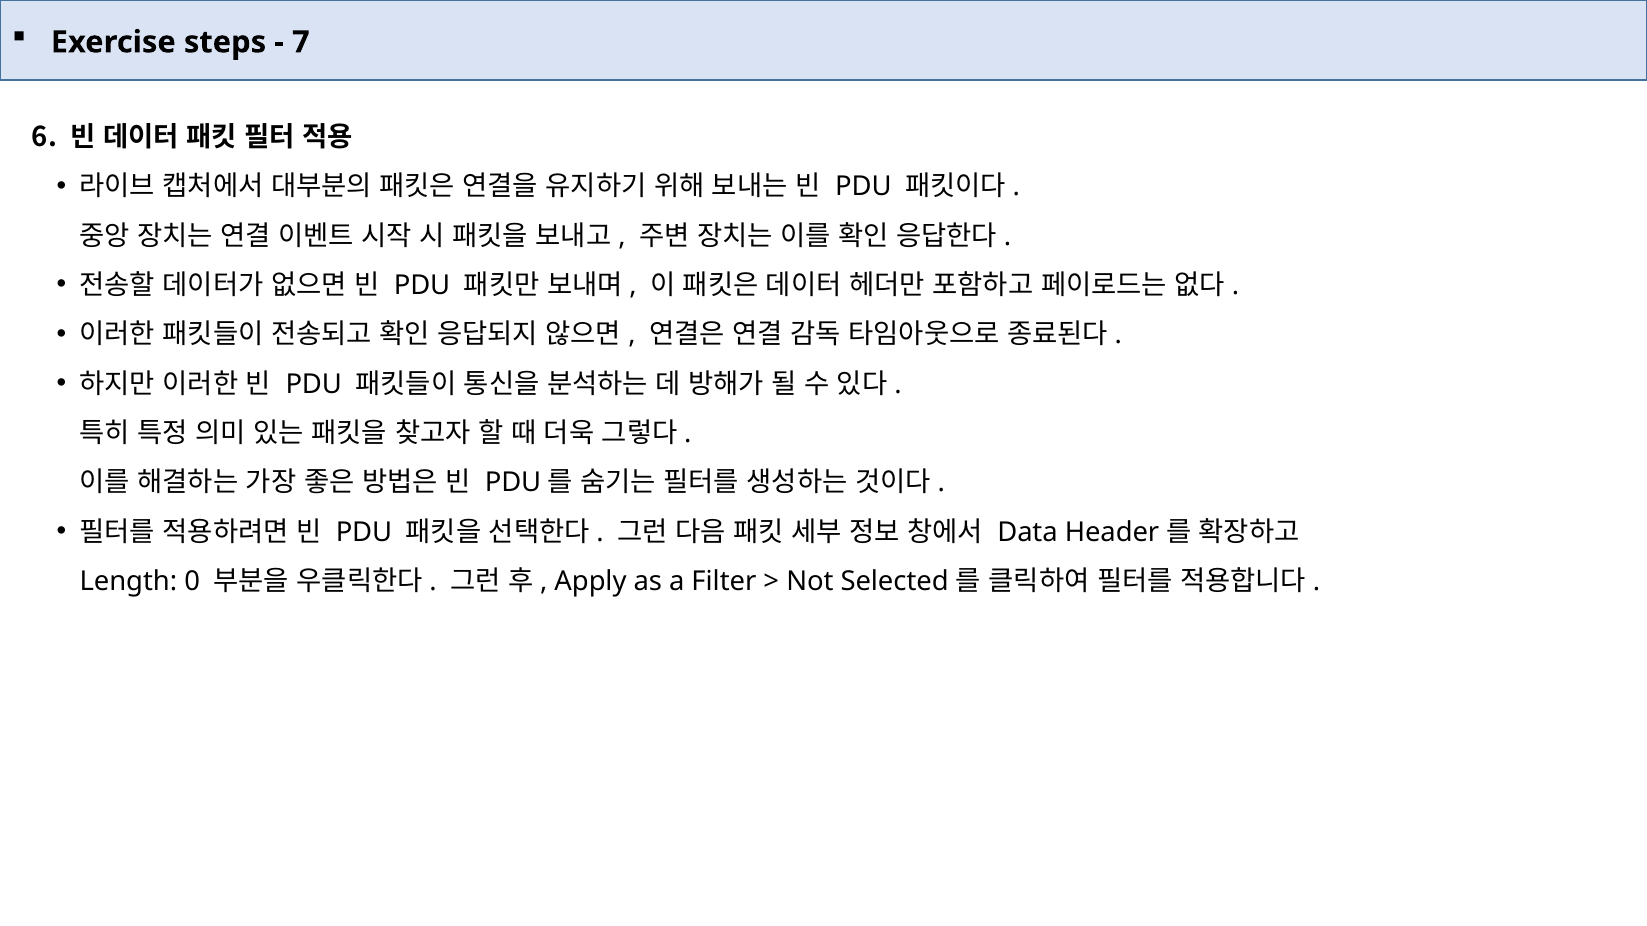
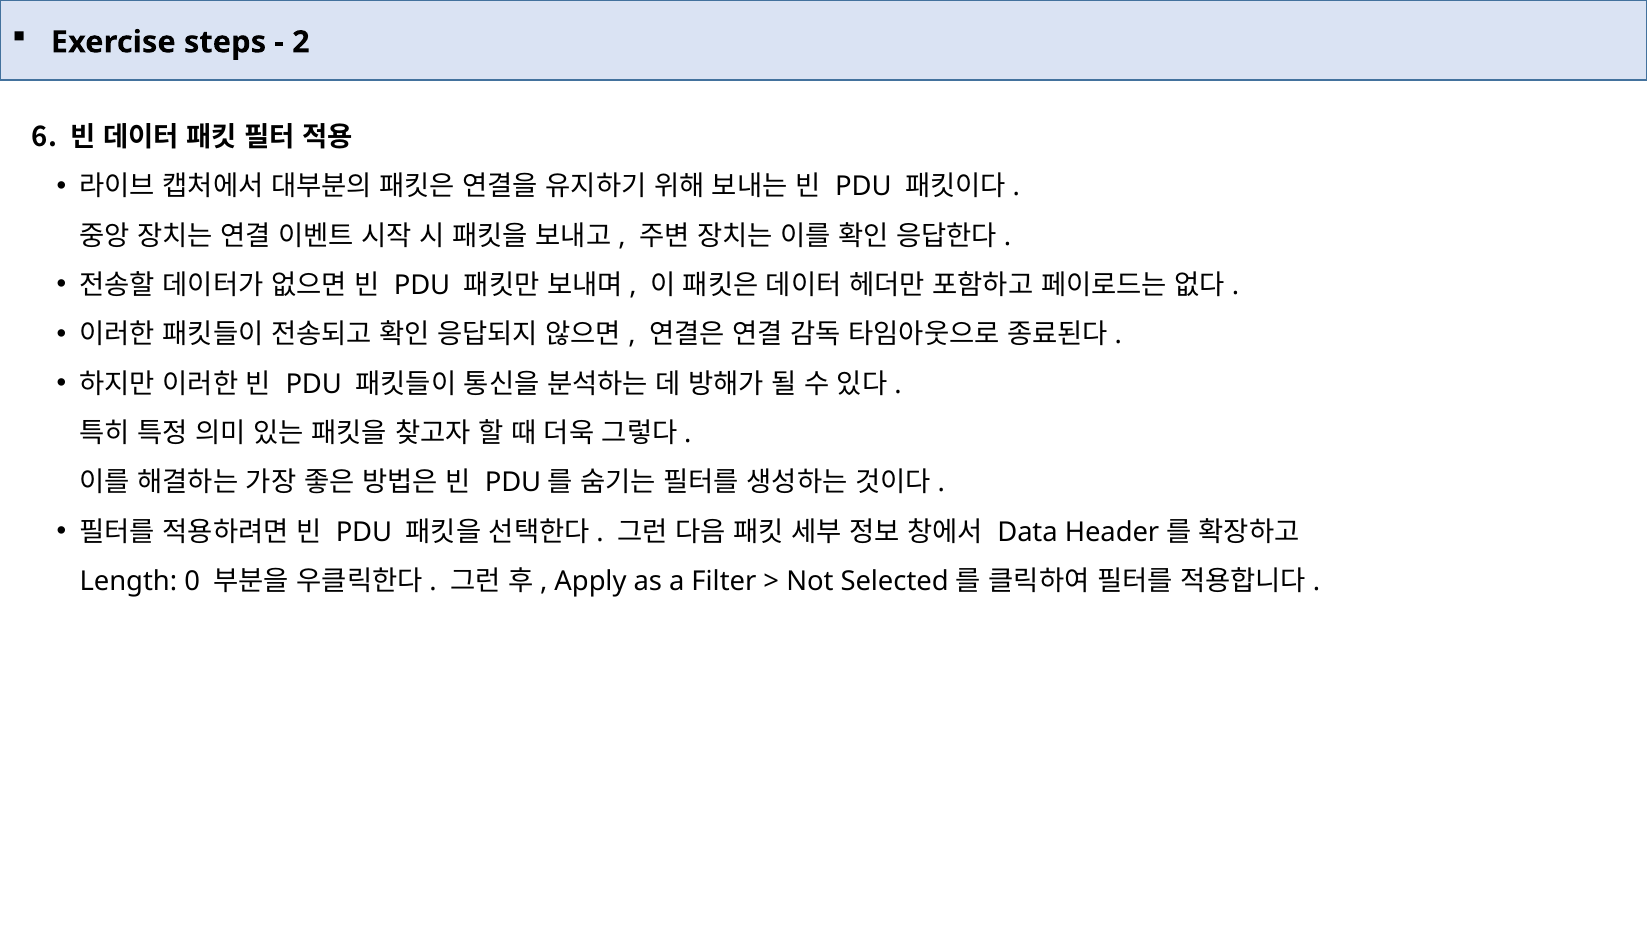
7: 7 -> 2
